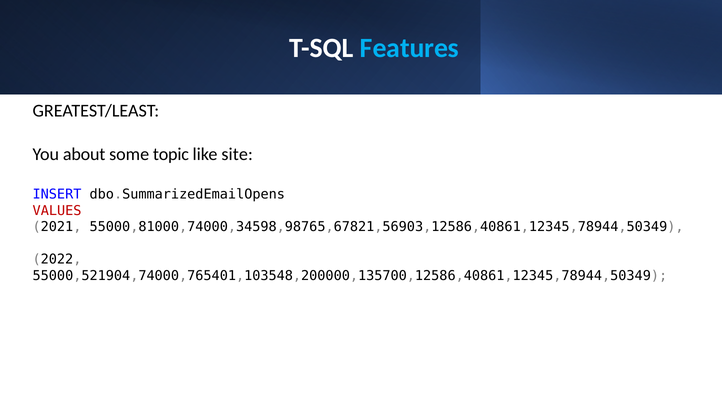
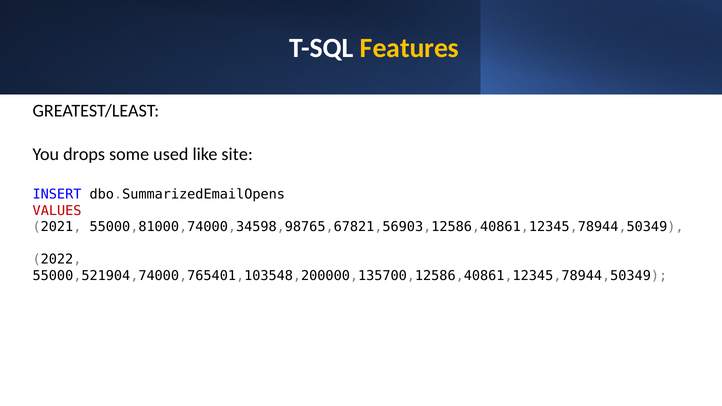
Features colour: light blue -> yellow
about: about -> drops
topic: topic -> used
